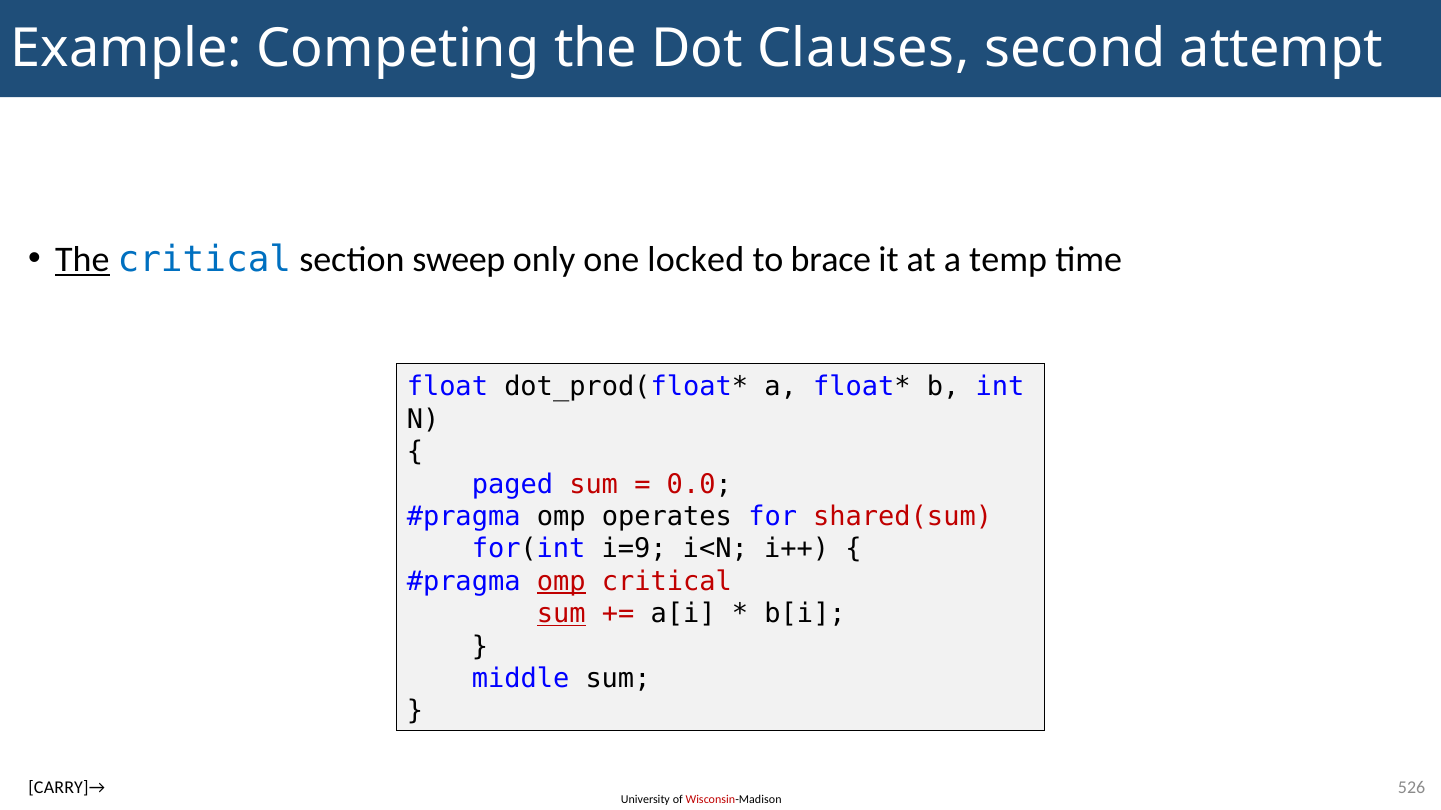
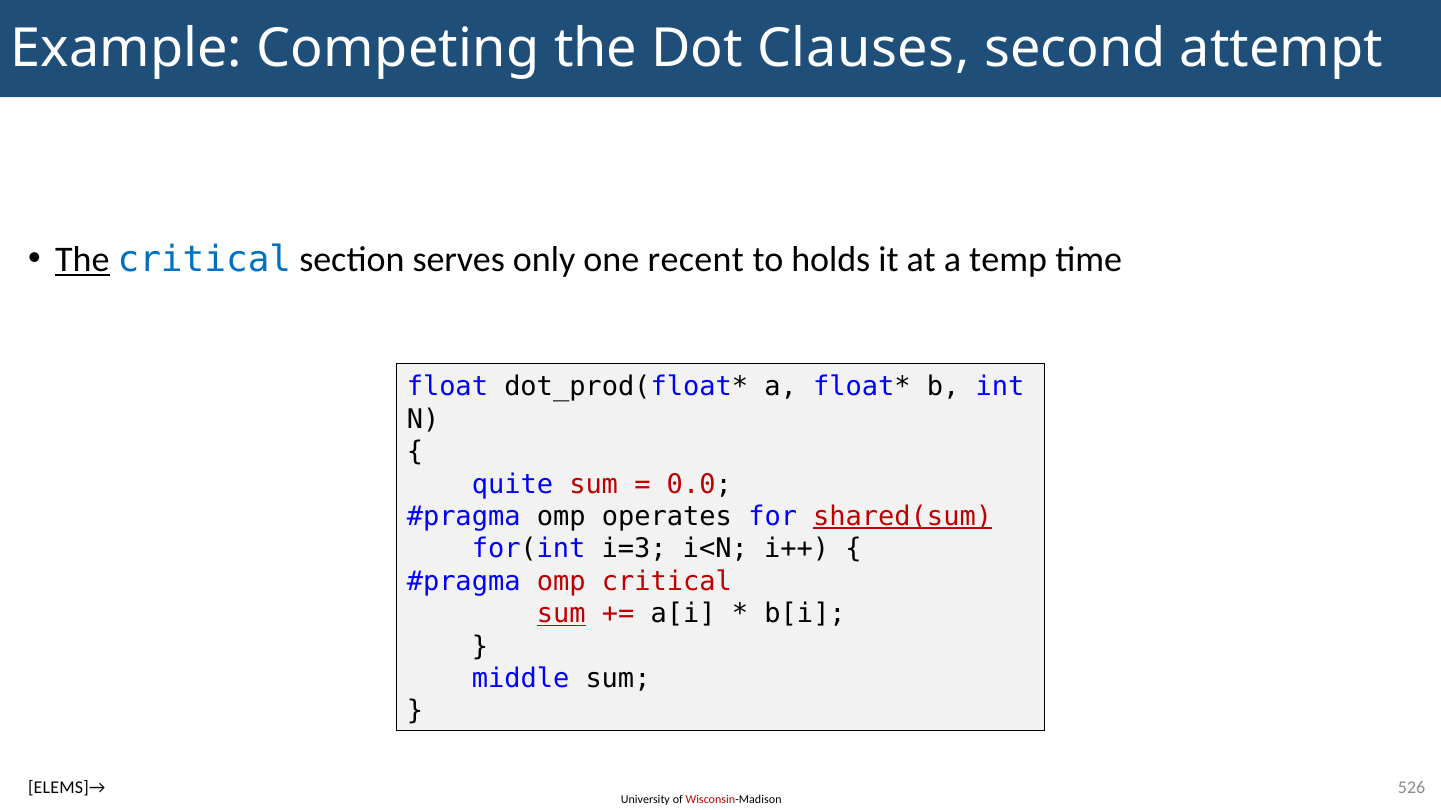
sweep: sweep -> serves
locked: locked -> recent
brace: brace -> holds
paged: paged -> quite
shared(sum underline: none -> present
i=9: i=9 -> i=3
omp at (561, 582) underline: present -> none
CARRY]→: CARRY]→ -> ELEMS]→
